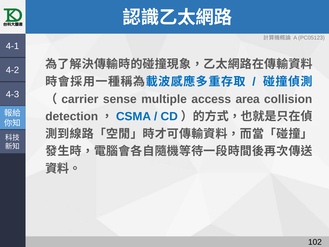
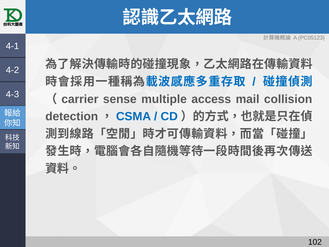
area: area -> mail
